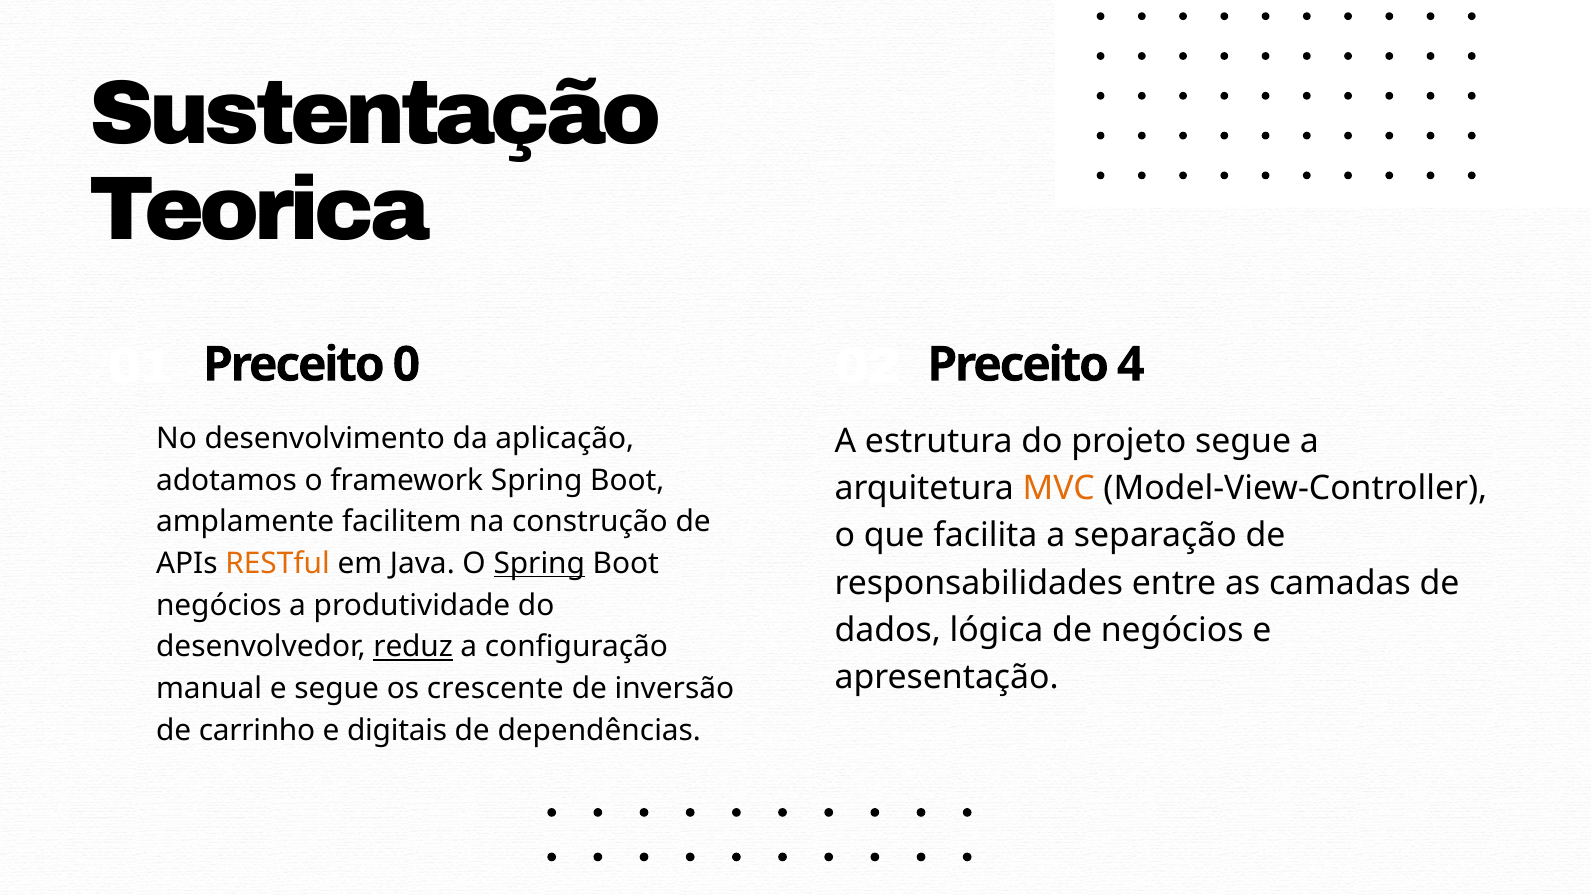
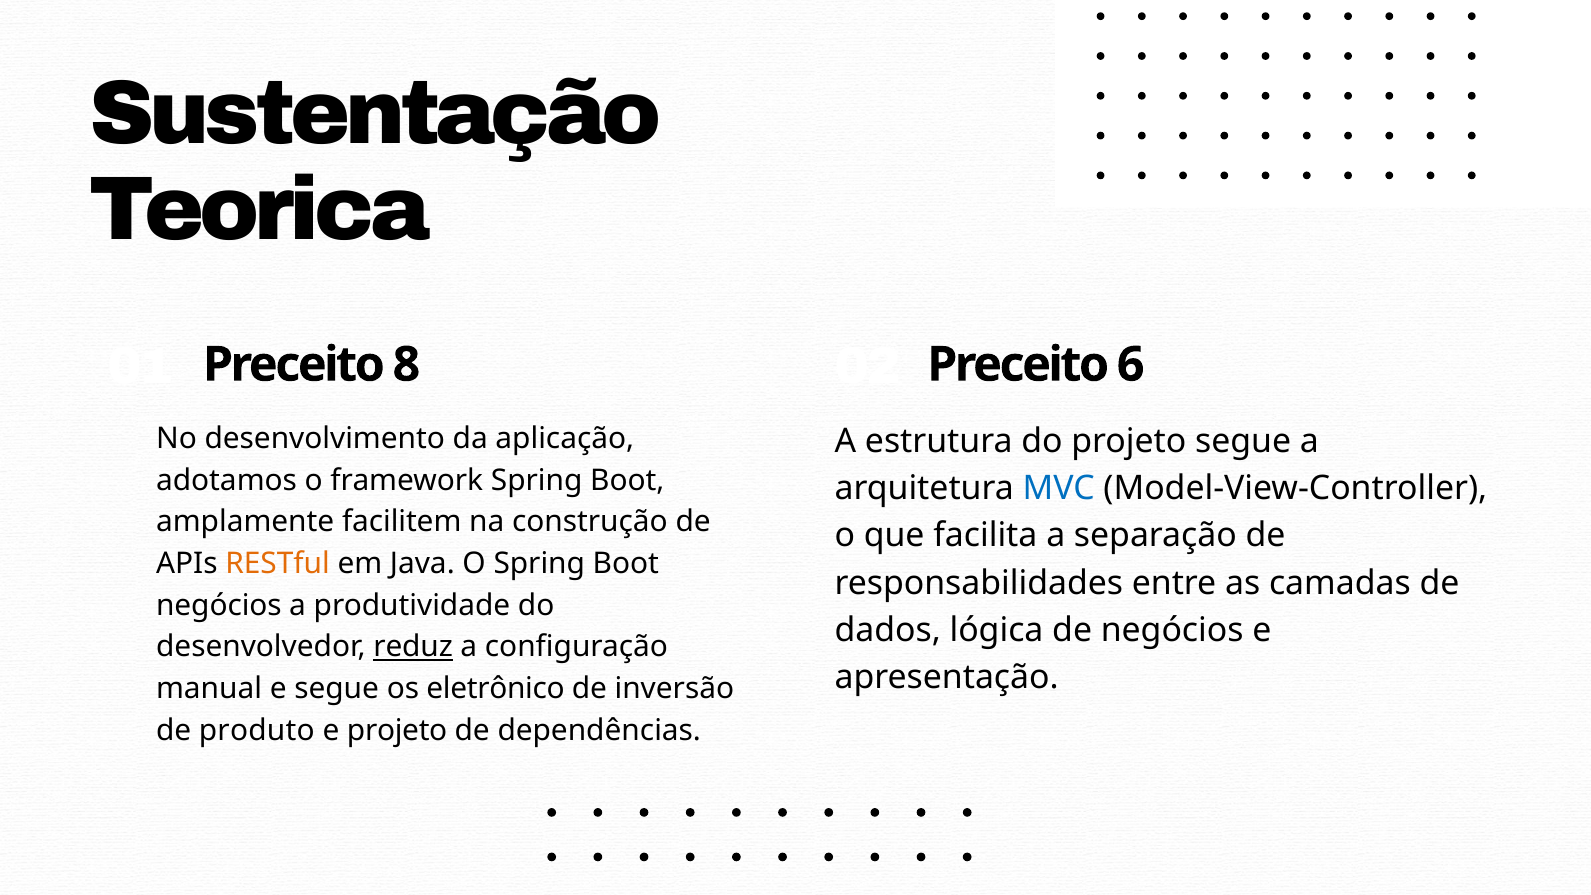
4: 4 -> 6
0: 0 -> 8
MVC colour: orange -> blue
Spring at (539, 564) underline: present -> none
crescente: crescente -> eletrônico
carrinho: carrinho -> produto
e digitais: digitais -> projeto
